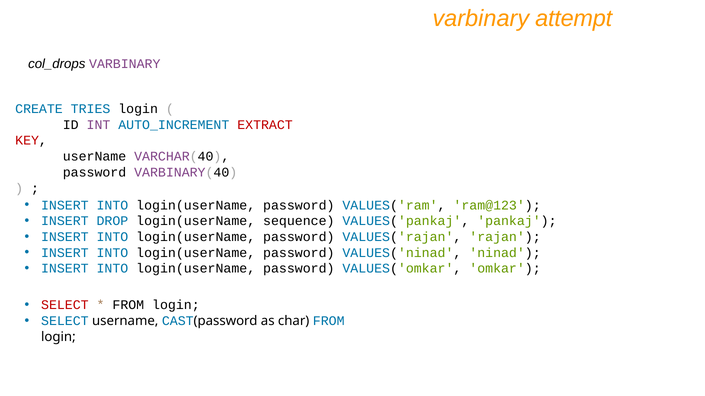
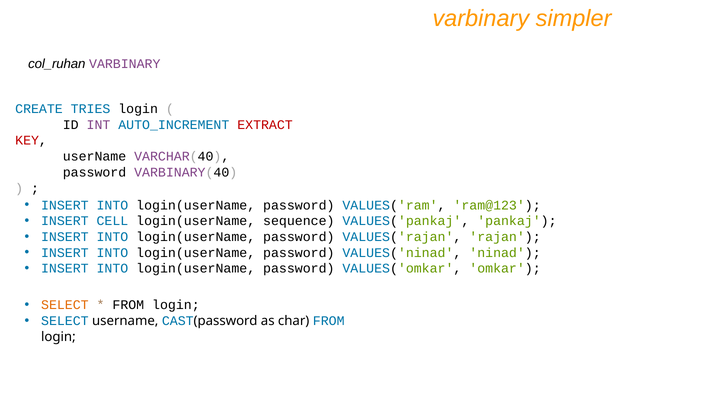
attempt: attempt -> simpler
col_drops: col_drops -> col_ruhan
DROP: DROP -> CELL
SELECT at (65, 305) colour: red -> orange
